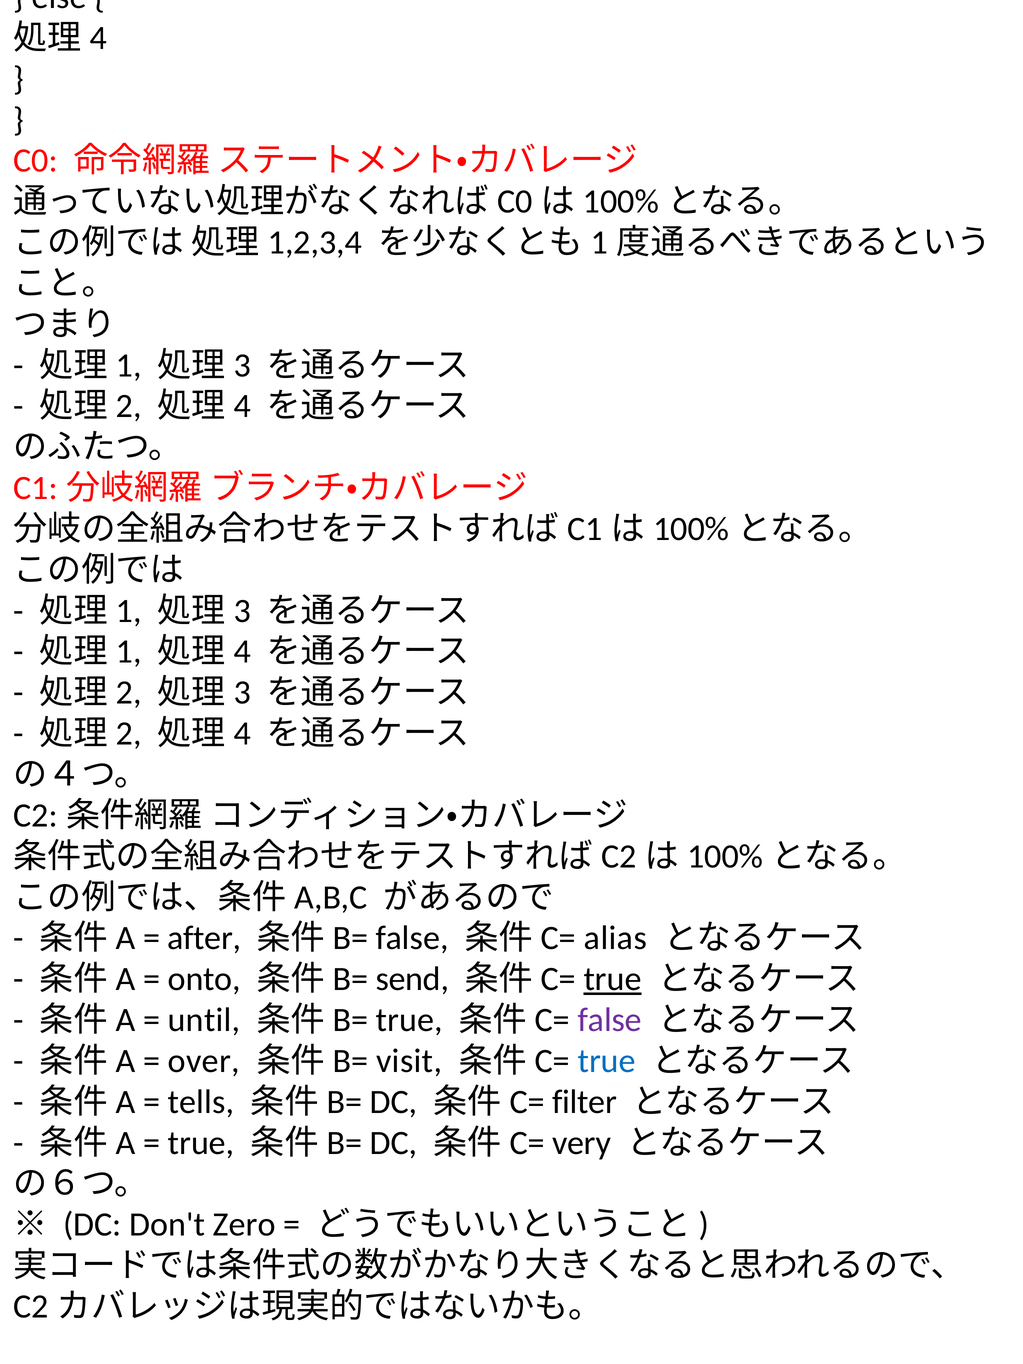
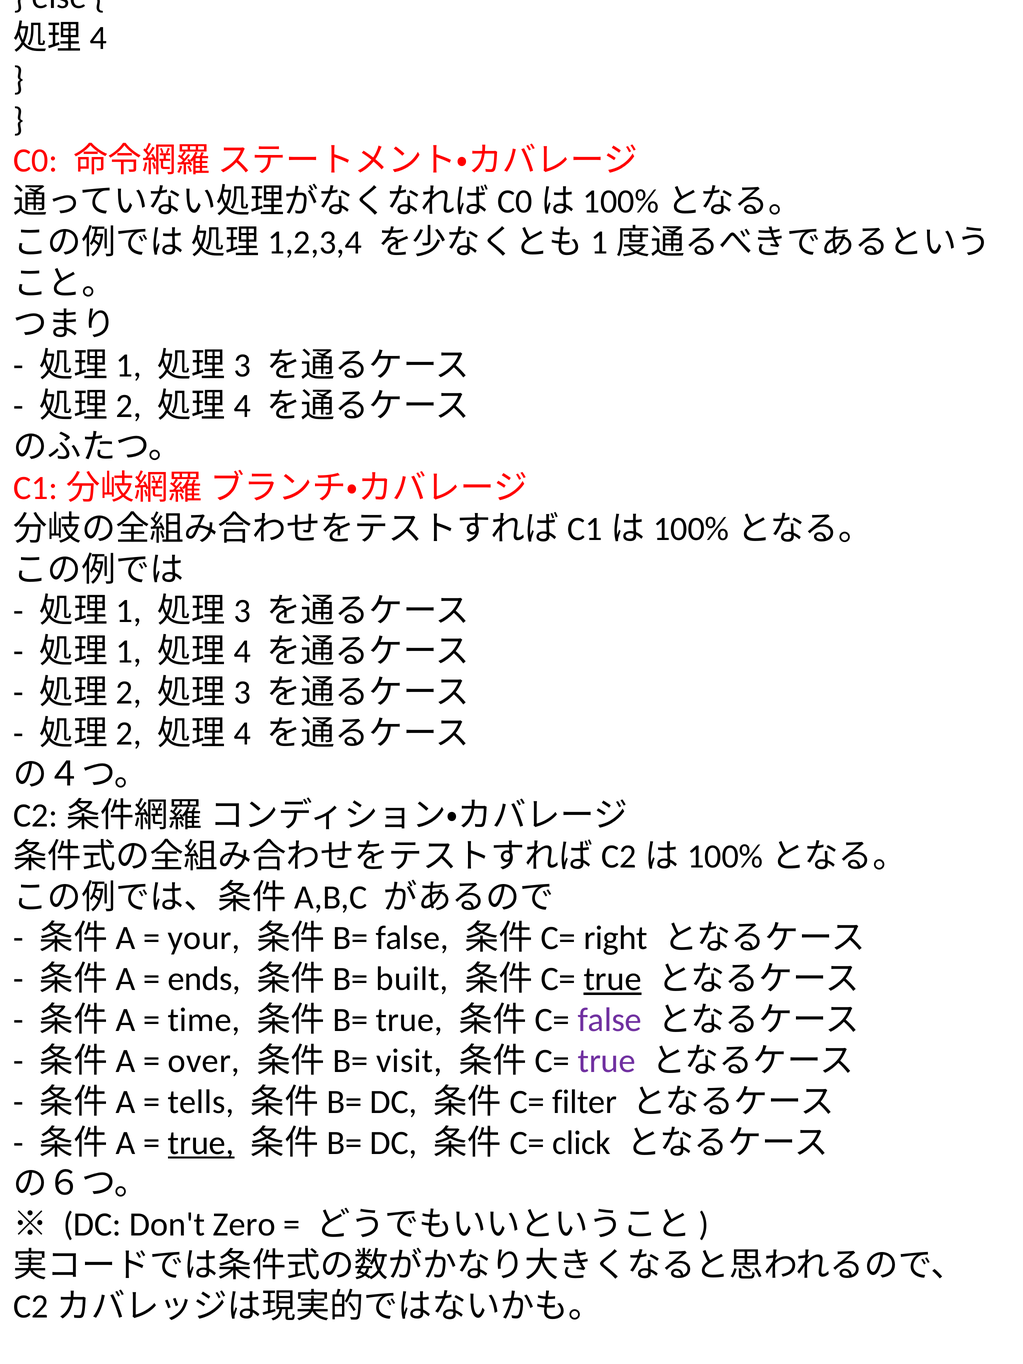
after: after -> your
alias: alias -> right
onto: onto -> ends
send: send -> built
until: until -> time
true at (607, 1061) colour: blue -> purple
true at (201, 1143) underline: none -> present
very: very -> click
